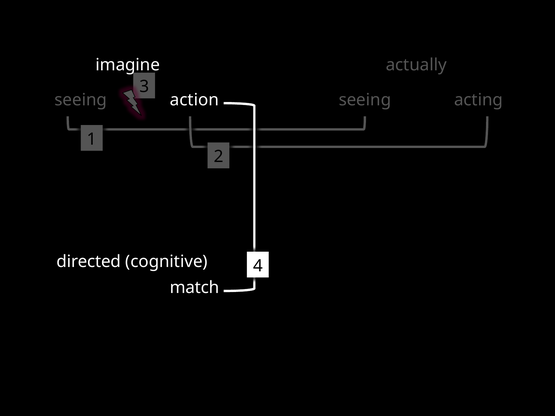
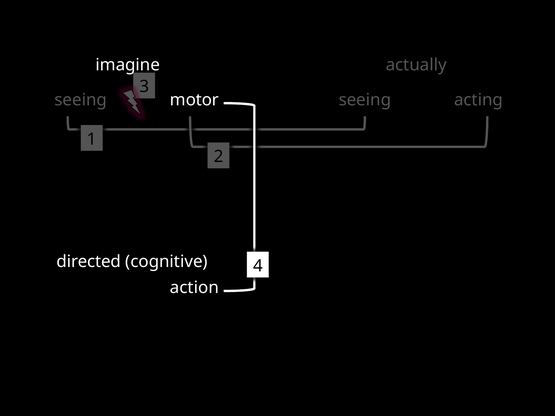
action: action -> motor
match: match -> action
